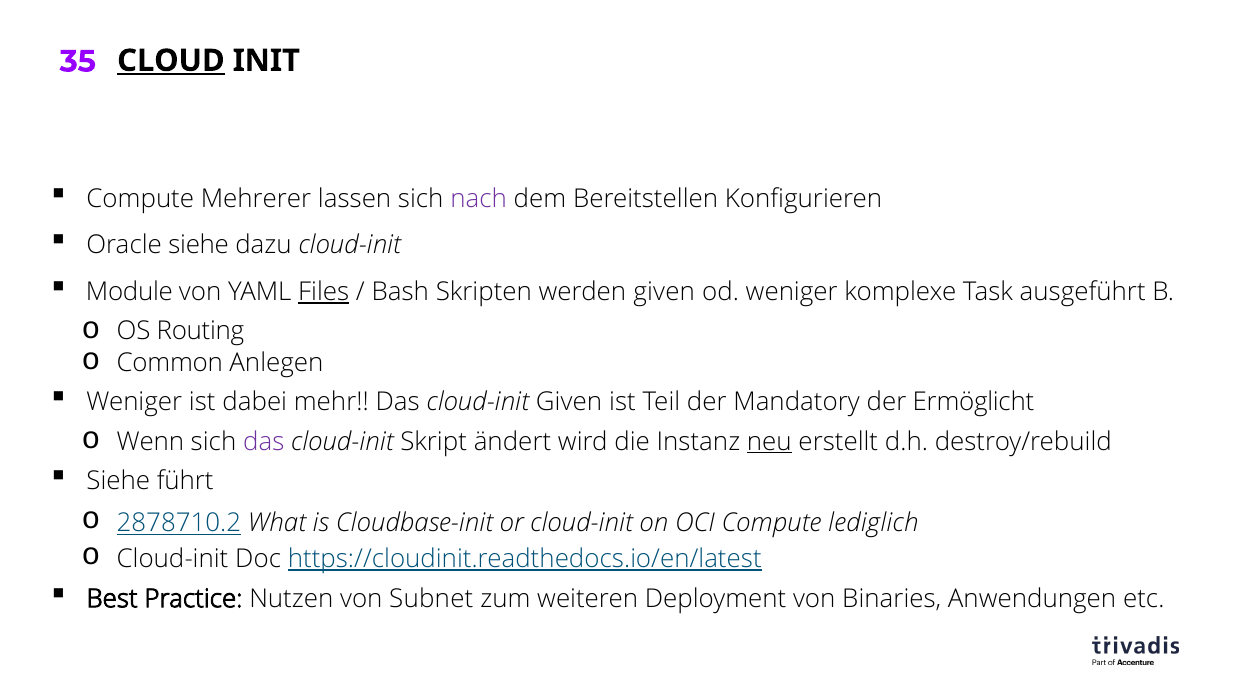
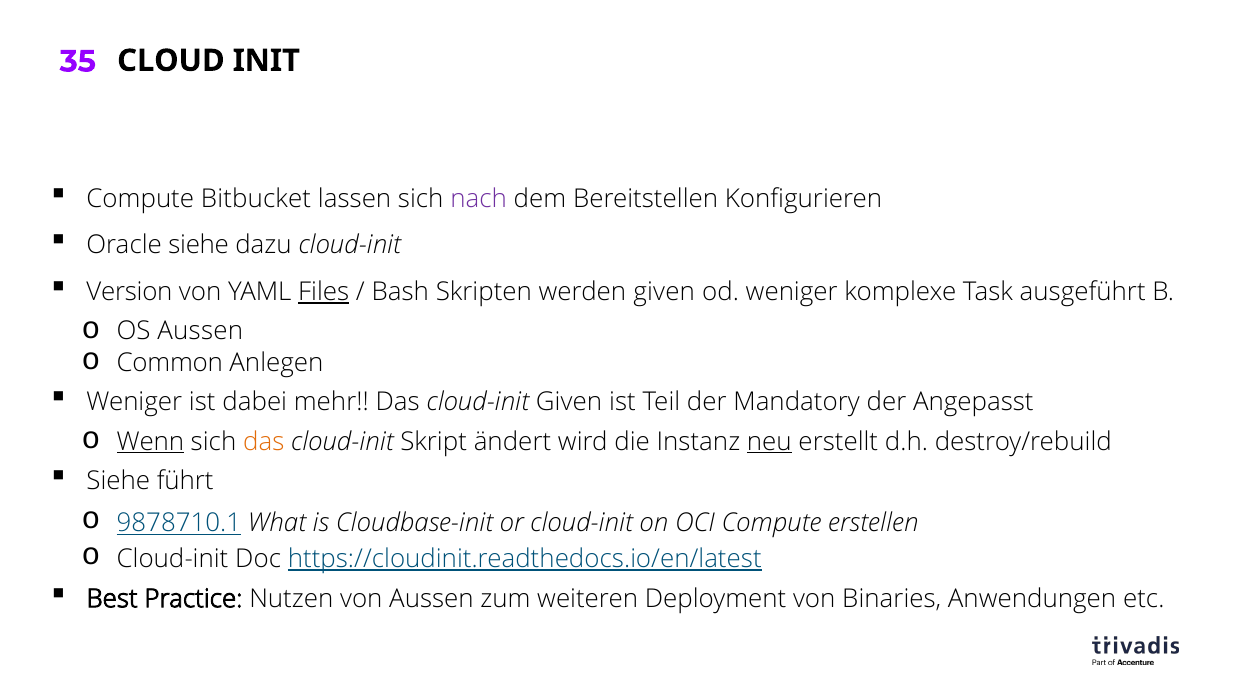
CLOUD underline: present -> none
Mehrerer: Mehrerer -> Bitbucket
Module: Module -> Version
OS Routing: Routing -> Aussen
Ermöglicht: Ermöglicht -> Angepasst
Wenn underline: none -> present
das at (264, 442) colour: purple -> orange
2878710.2: 2878710.2 -> 9878710.1
lediglich: lediglich -> erstellen
von Subnet: Subnet -> Aussen
